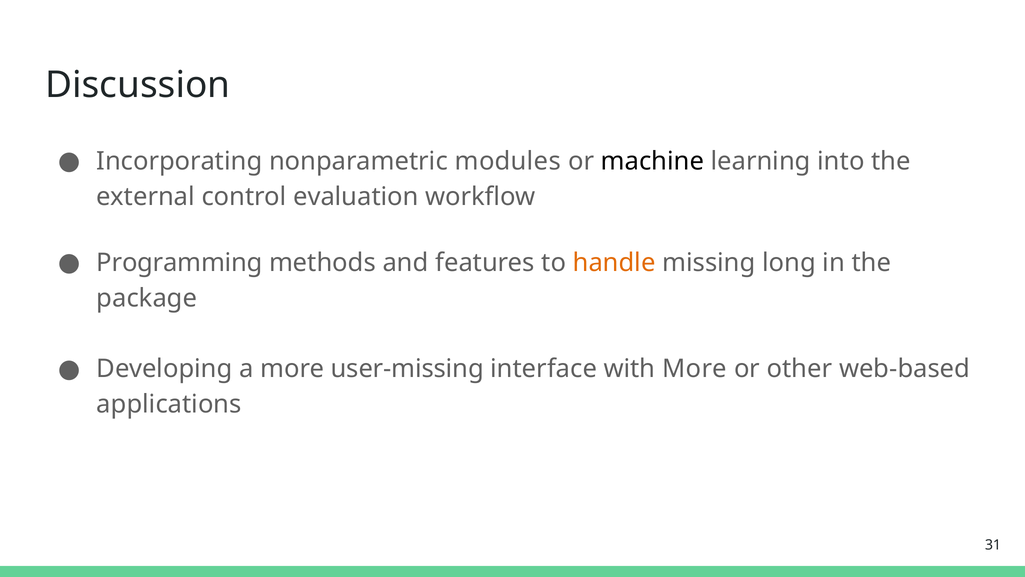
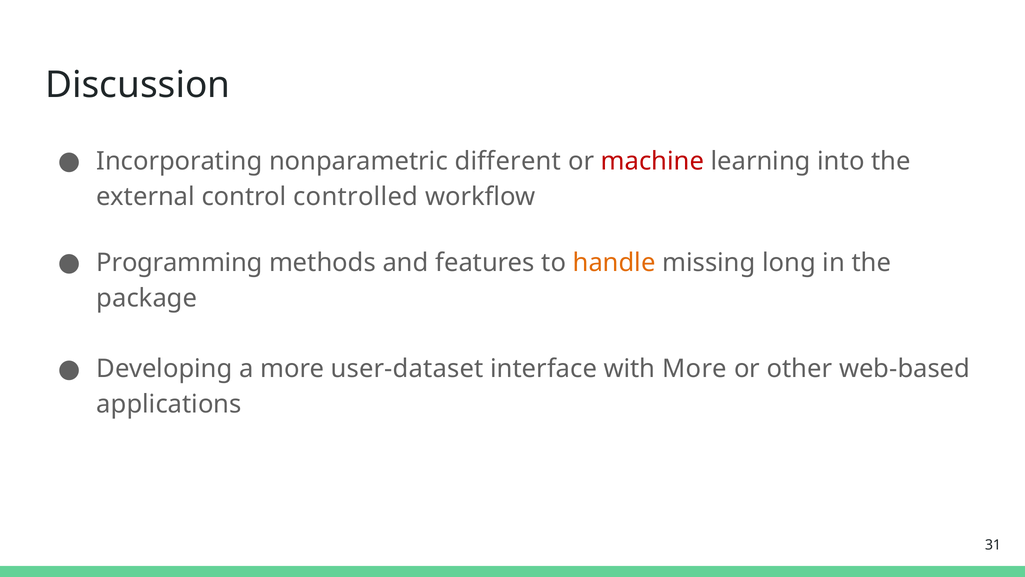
modules: modules -> different
machine colour: black -> red
evaluation: evaluation -> controlled
user-missing: user-missing -> user-dataset
